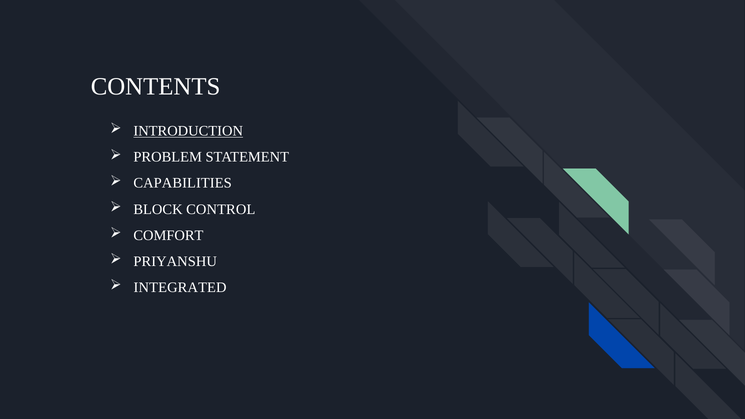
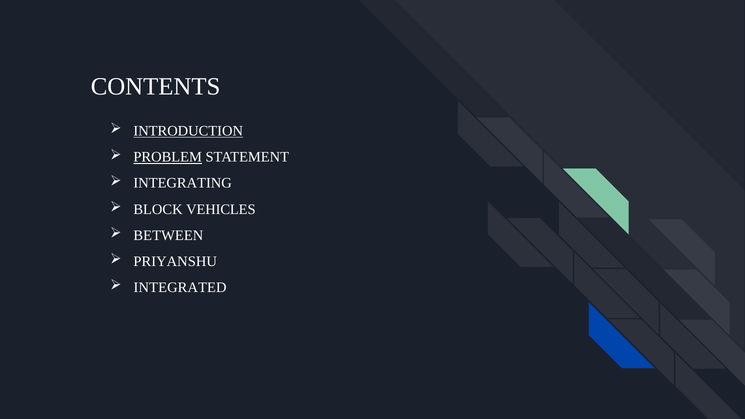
PROBLEM underline: none -> present
CAPABILITIES: CAPABILITIES -> INTEGRATING
CONTROL: CONTROL -> VEHICLES
COMFORT: COMFORT -> BETWEEN
